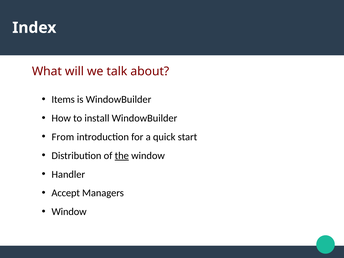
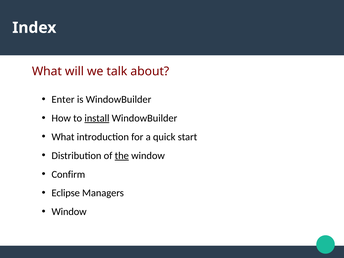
Items: Items -> Enter
install underline: none -> present
From at (63, 137): From -> What
Handler: Handler -> Confirm
Accept: Accept -> Eclipse
